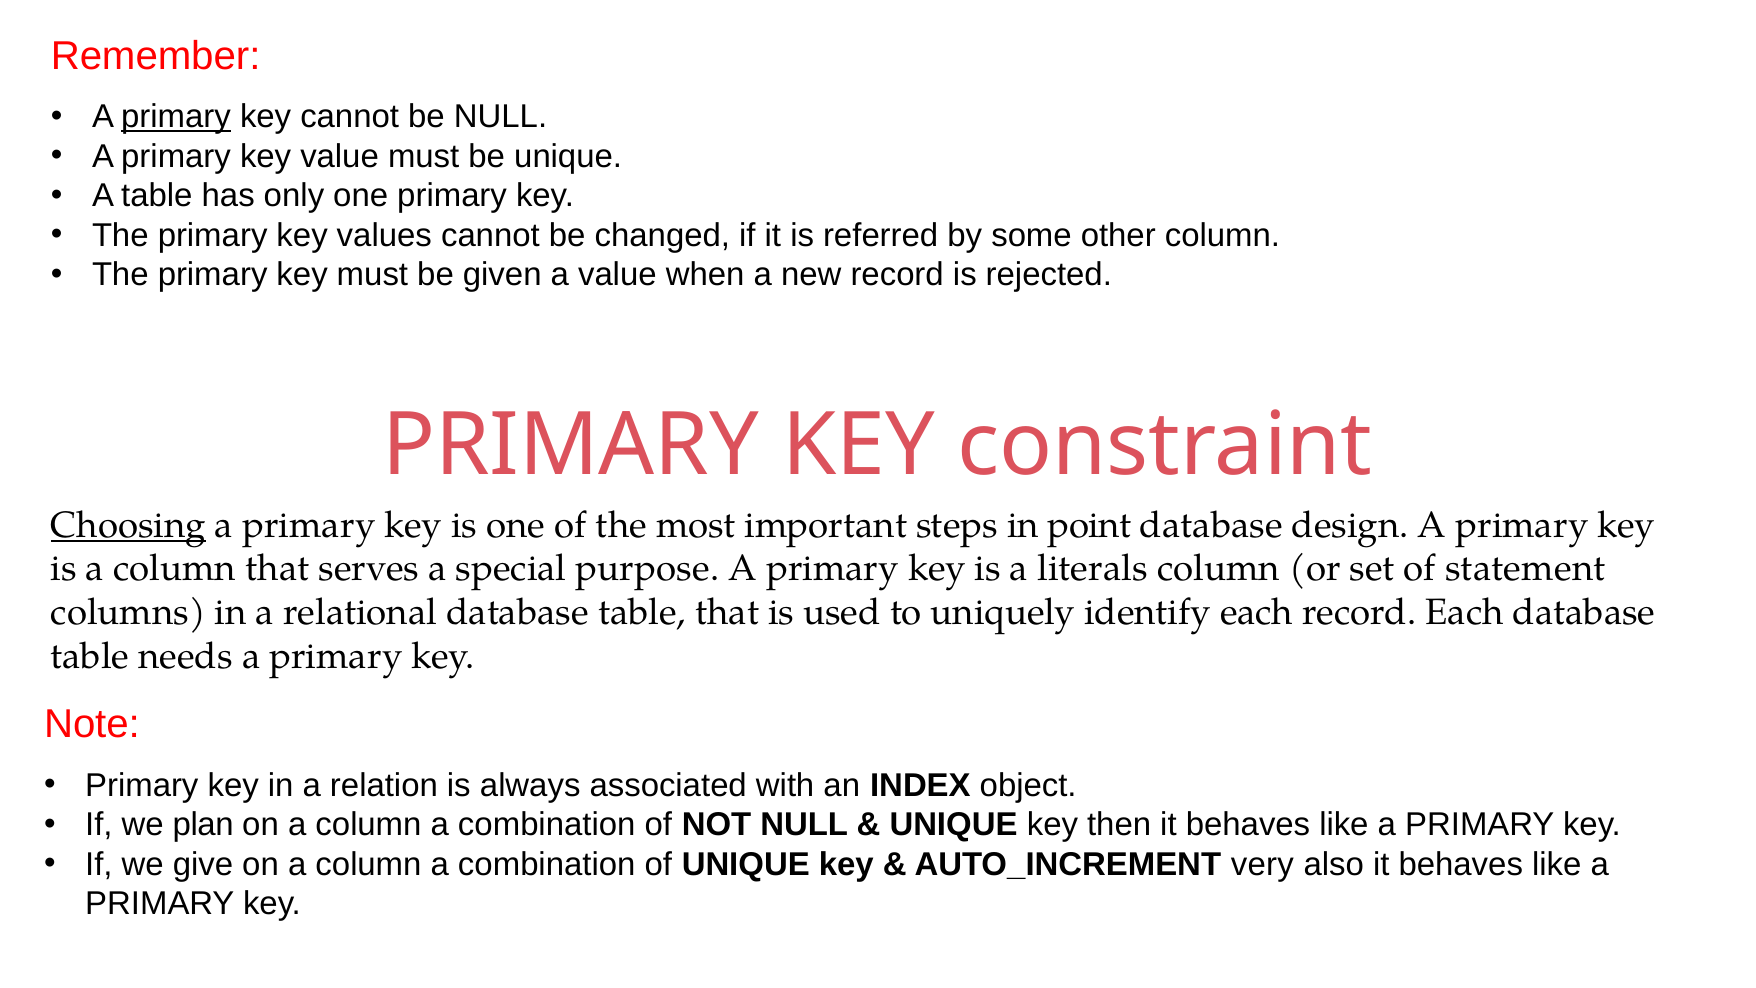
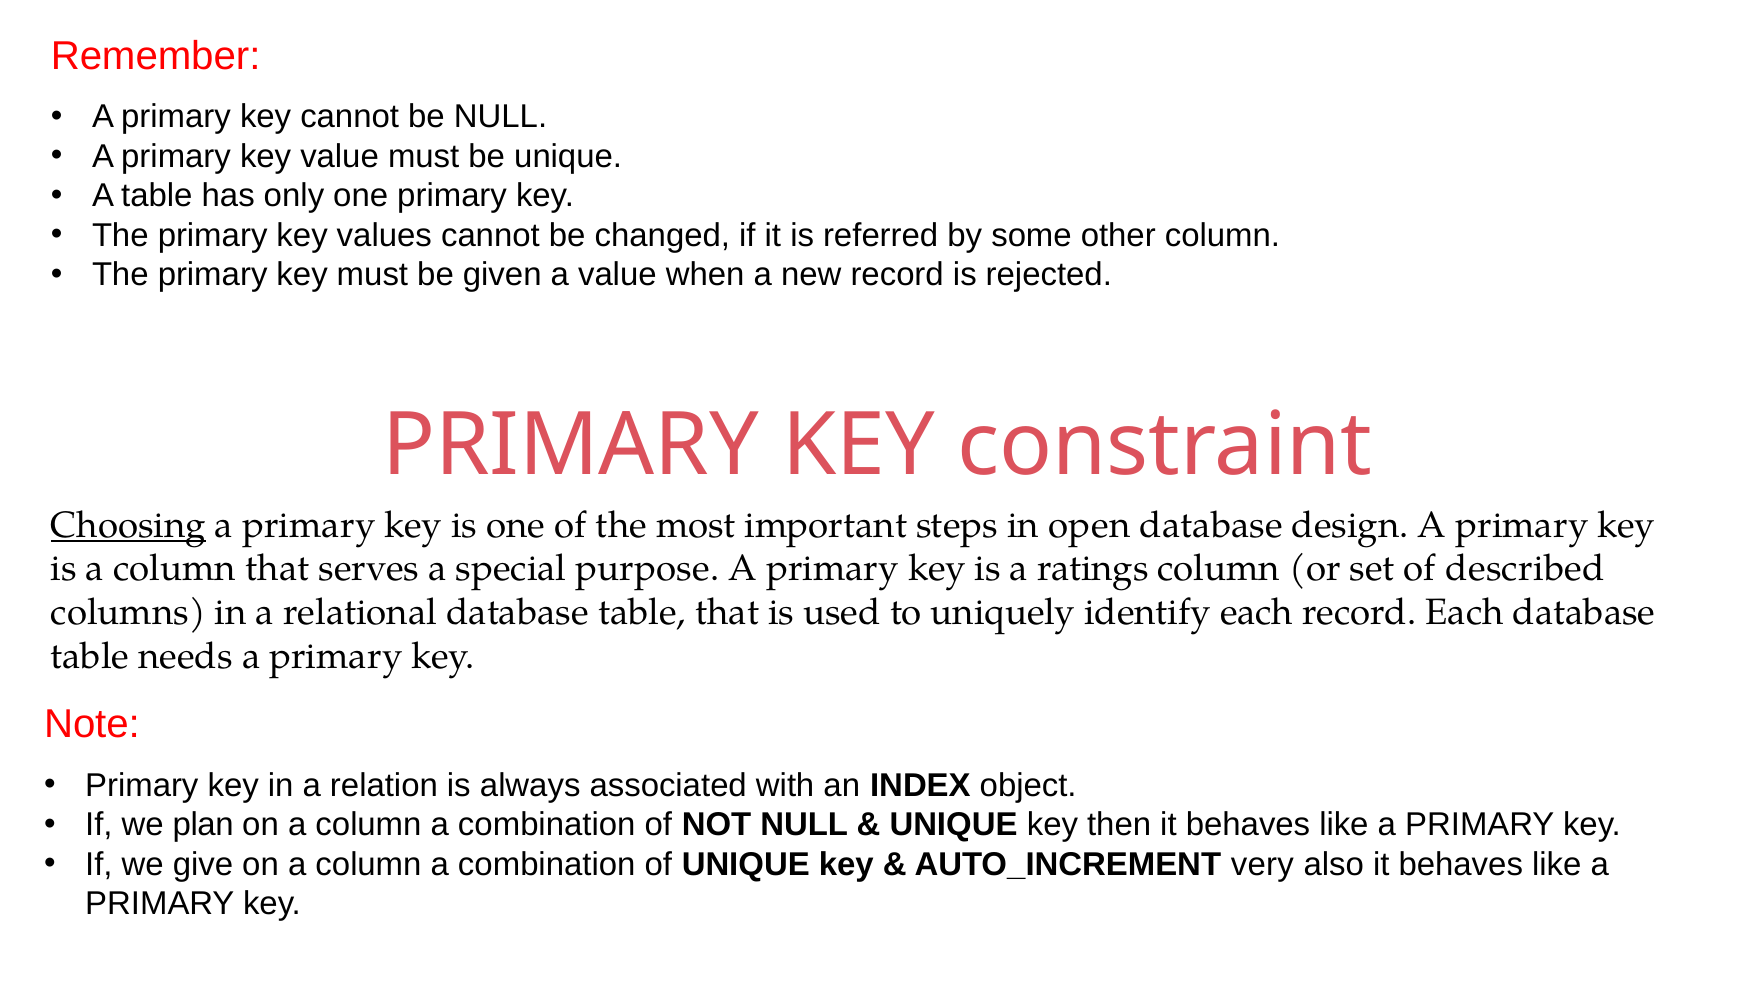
primary at (176, 117) underline: present -> none
point: point -> open
literals: literals -> ratings
statement: statement -> described
